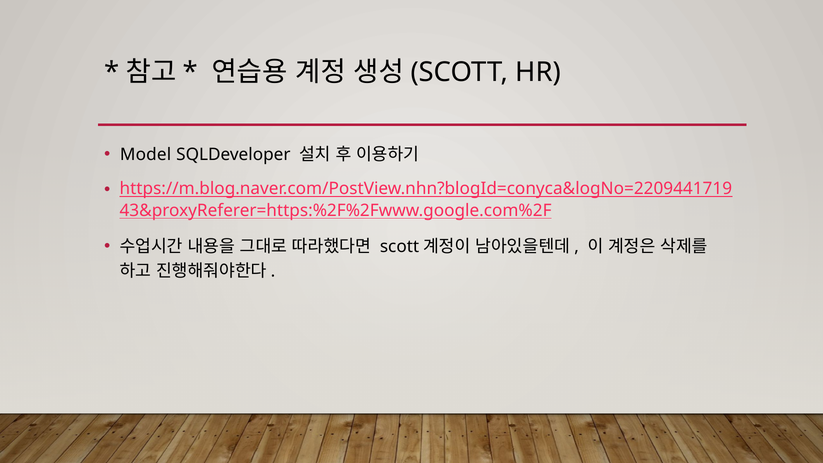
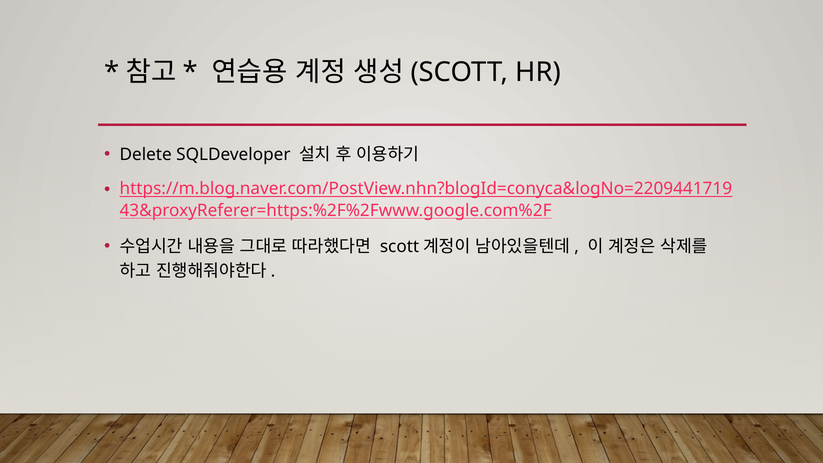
Model: Model -> Delete
